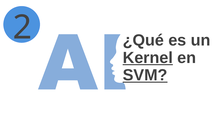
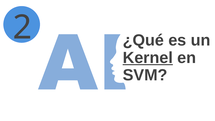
SVM underline: present -> none
